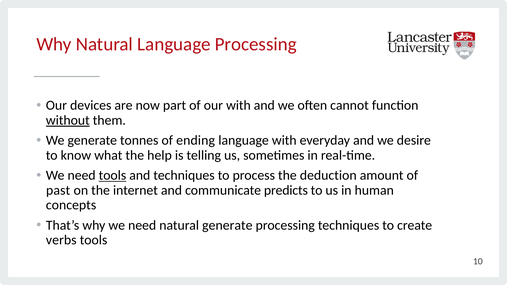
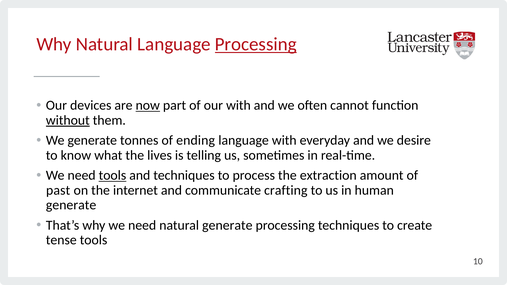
Processing at (256, 44) underline: none -> present
now underline: none -> present
help: help -> lives
deduction: deduction -> extraction
predicts: predicts -> crafting
concepts at (71, 205): concepts -> generate
verbs: verbs -> tense
